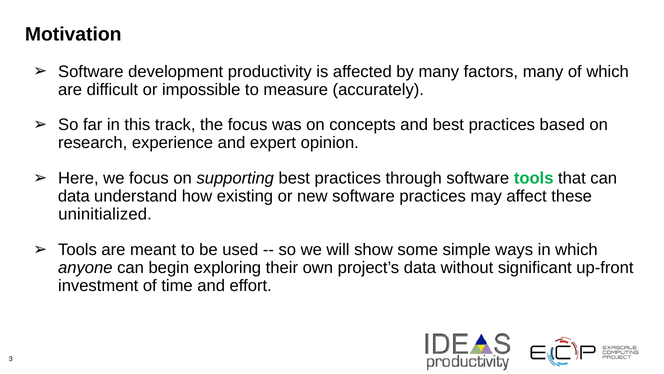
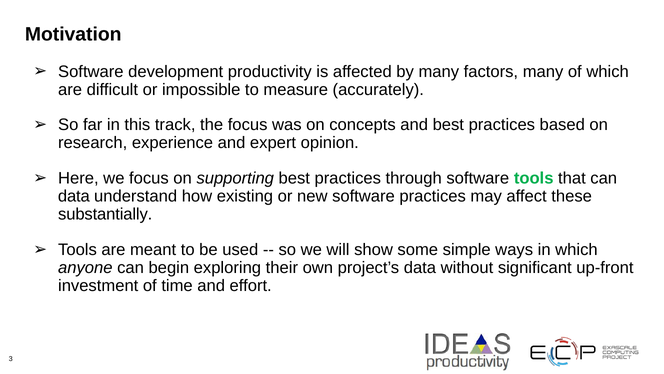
uninitialized: uninitialized -> substantially
